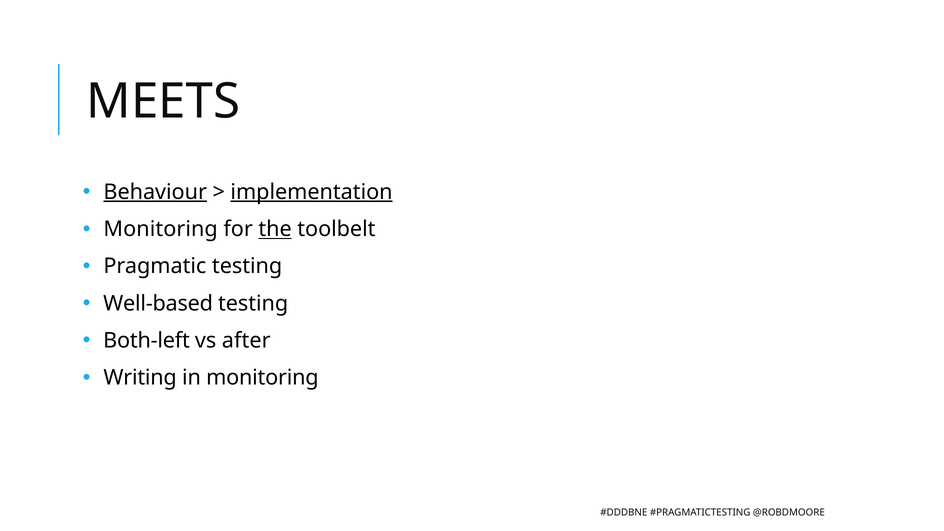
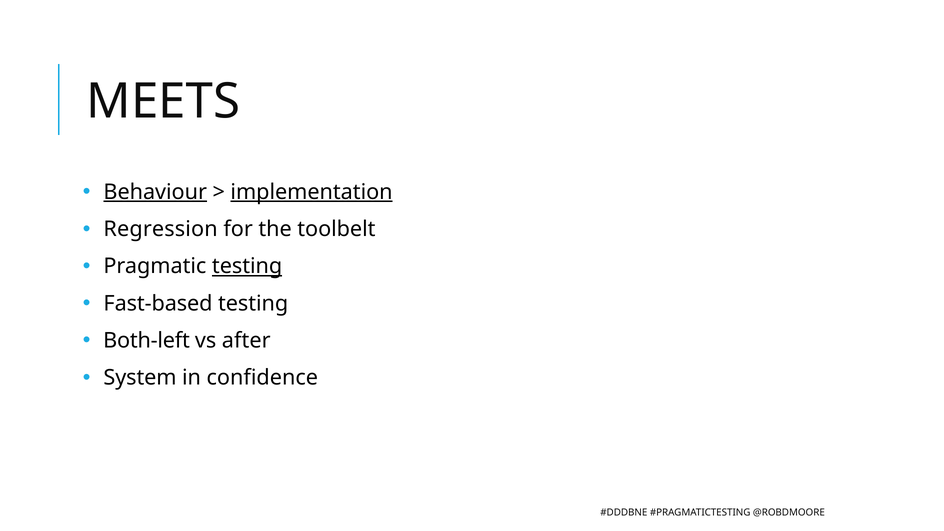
Monitoring at (161, 229): Monitoring -> Regression
the underline: present -> none
testing at (247, 266) underline: none -> present
Well-based: Well-based -> Fast-based
Writing: Writing -> System
in monitoring: monitoring -> confidence
